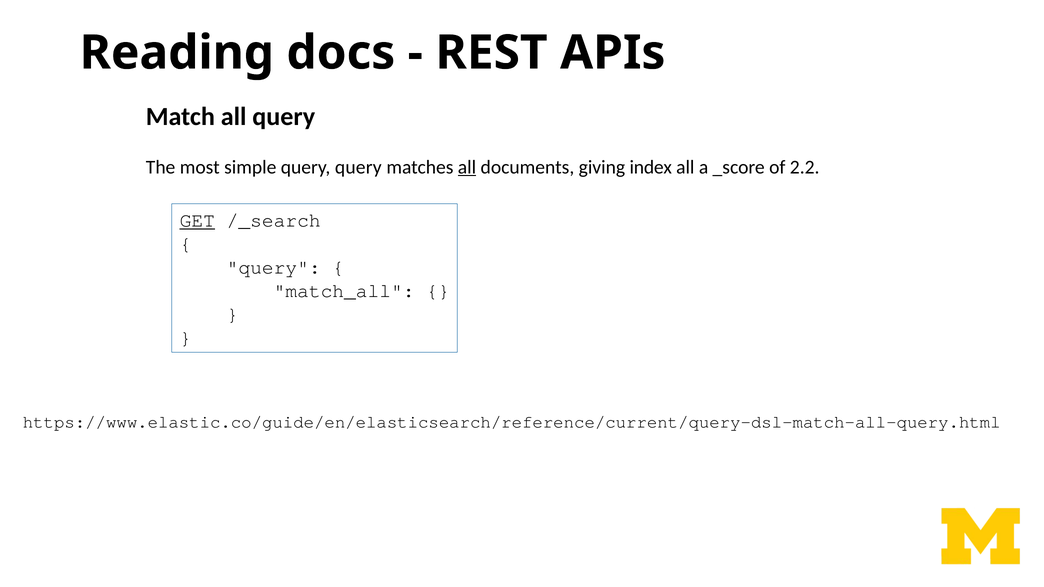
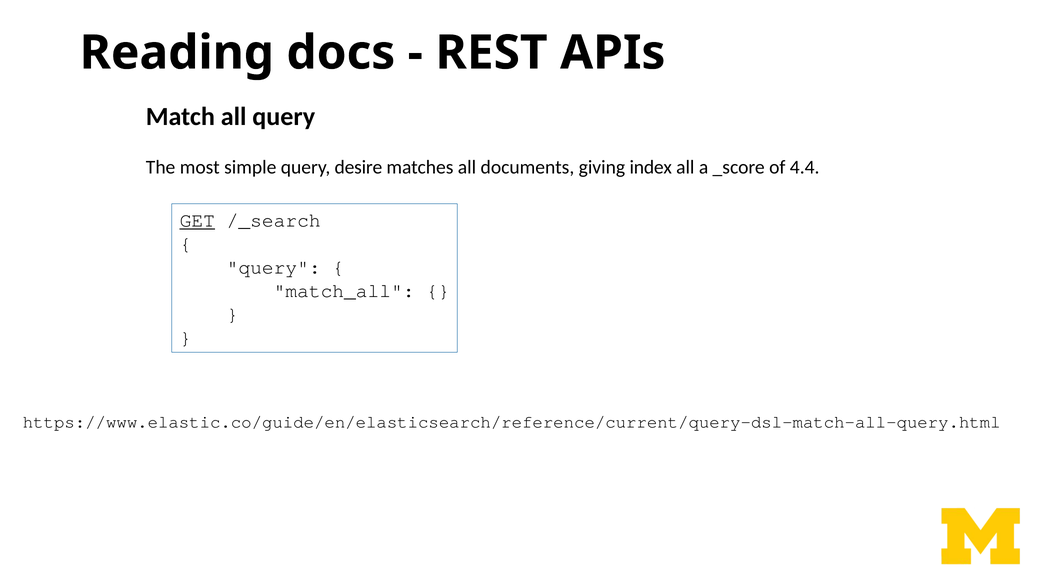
query query: query -> desire
all at (467, 167) underline: present -> none
2.2: 2.2 -> 4.4
